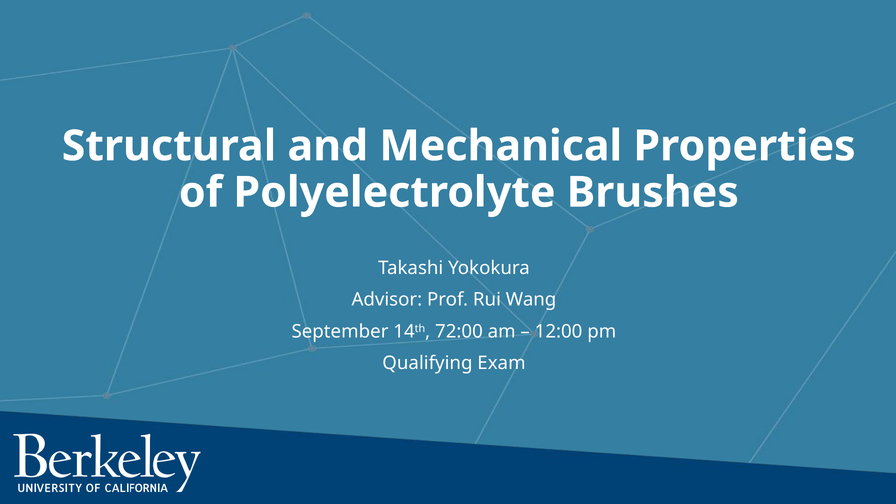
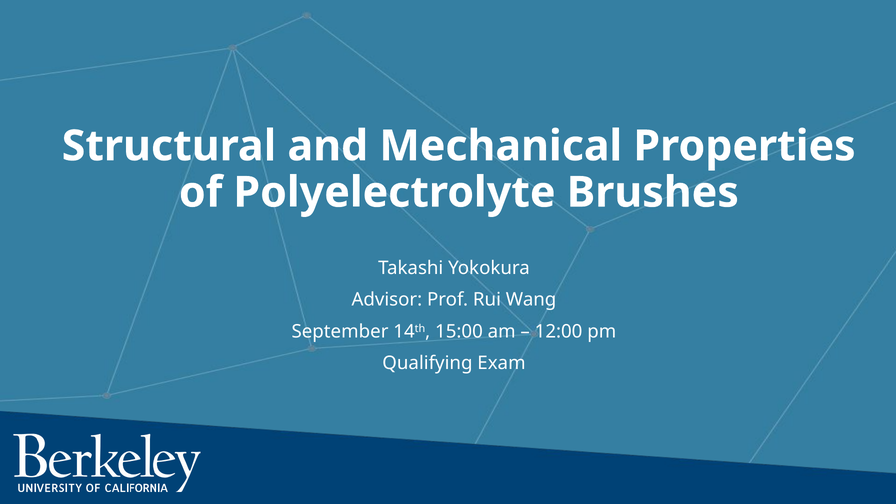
72:00: 72:00 -> 15:00
